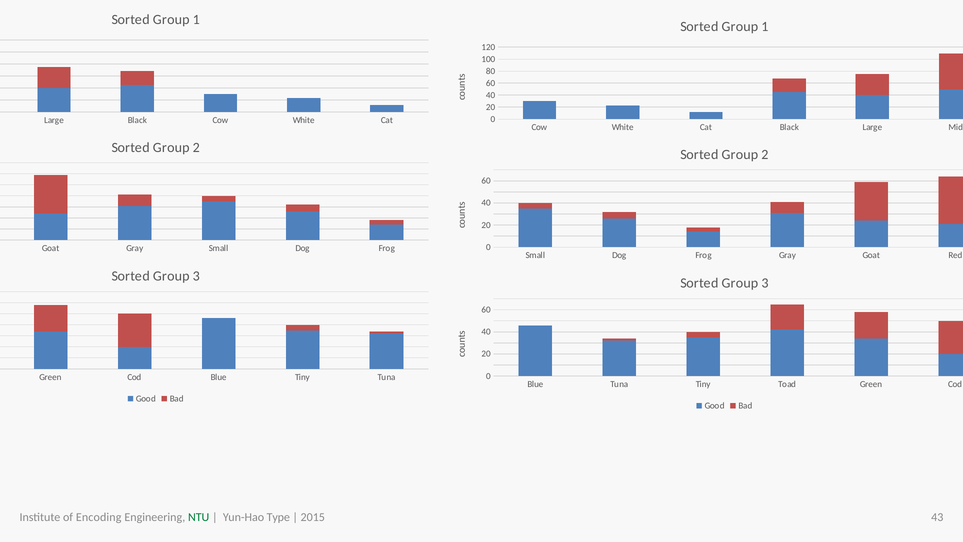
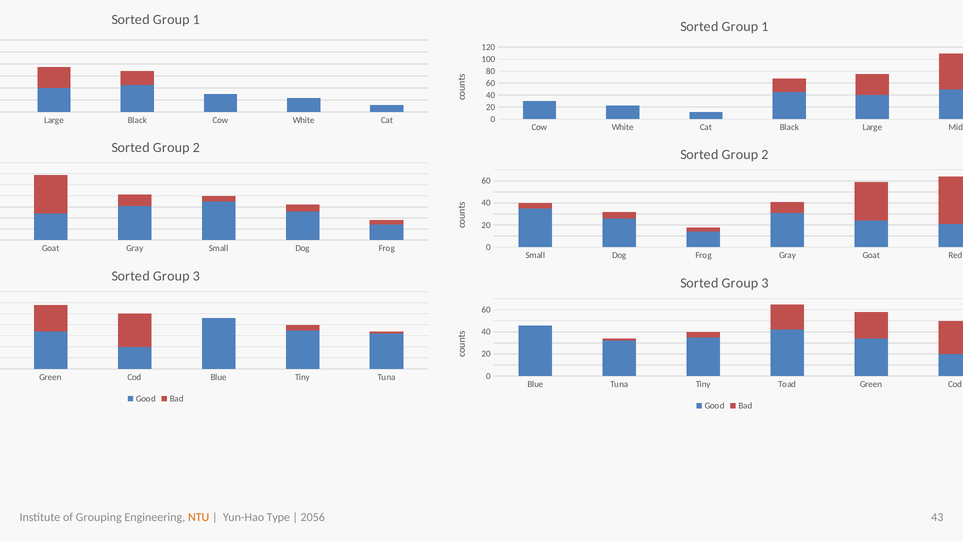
Encoding: Encoding -> Grouping
NTU colour: green -> orange
2015: 2015 -> 2056
